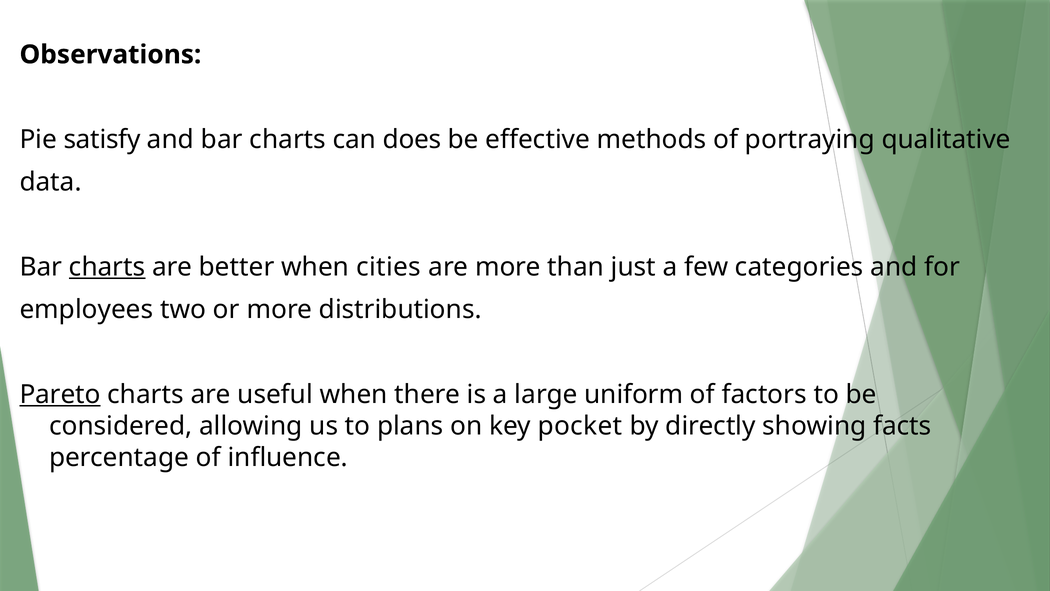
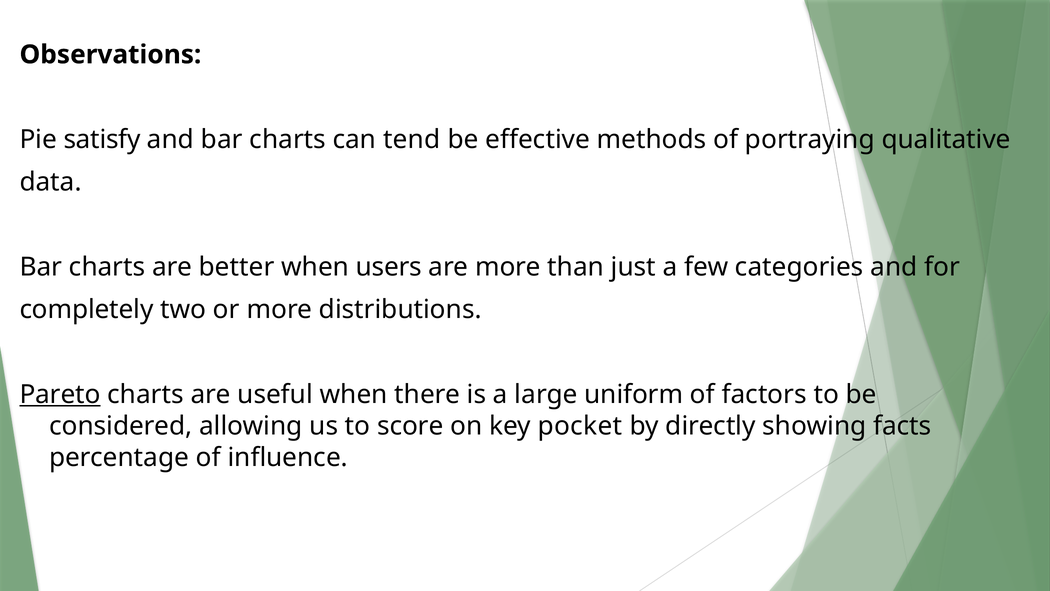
does: does -> tend
charts at (107, 267) underline: present -> none
cities: cities -> users
employees: employees -> completely
plans: plans -> score
